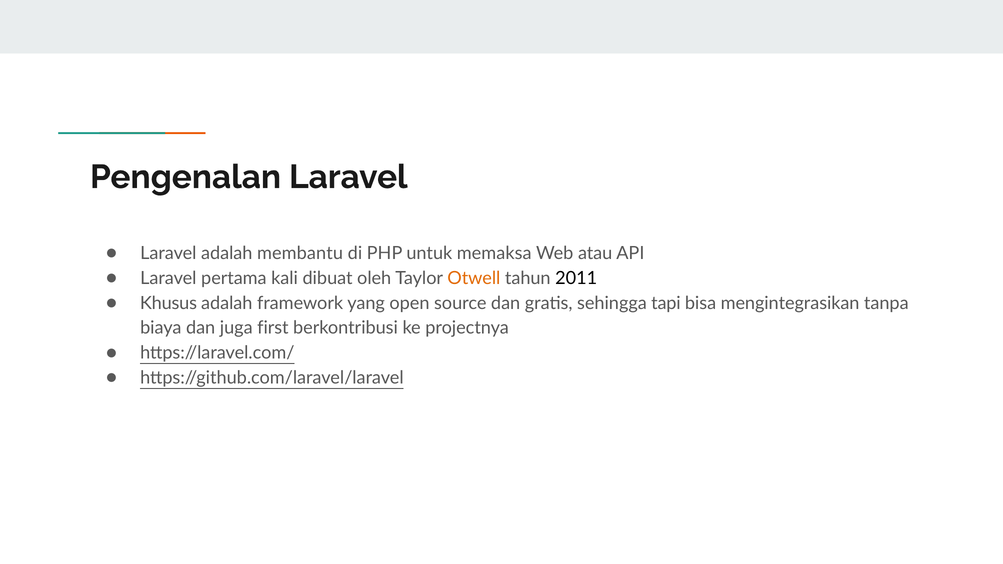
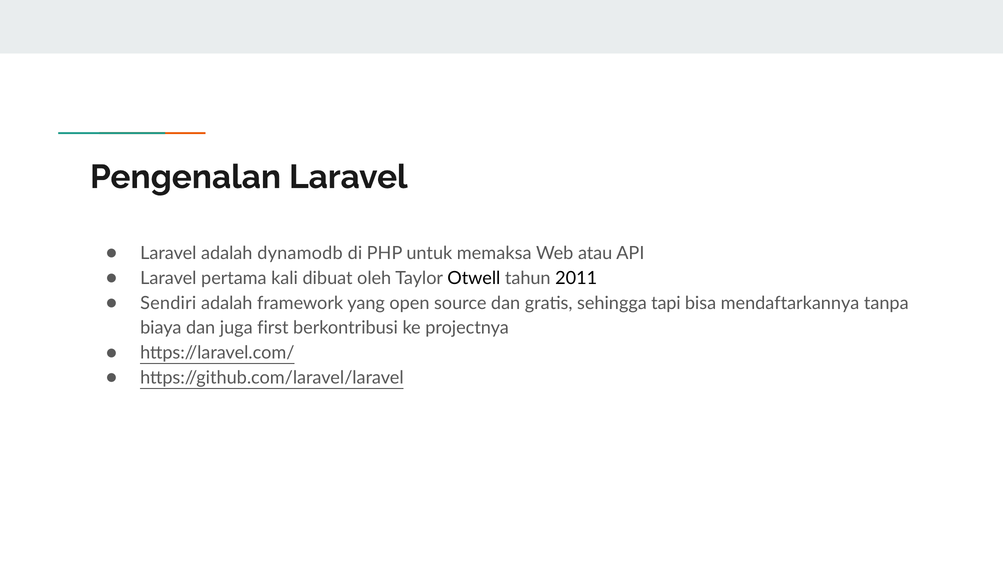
membantu: membantu -> dynamodb
Otwell colour: orange -> black
Khusus: Khusus -> Sendiri
mengintegrasikan: mengintegrasikan -> mendaftarkannya
